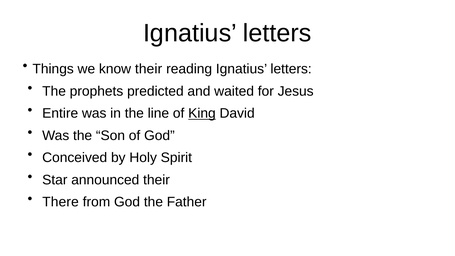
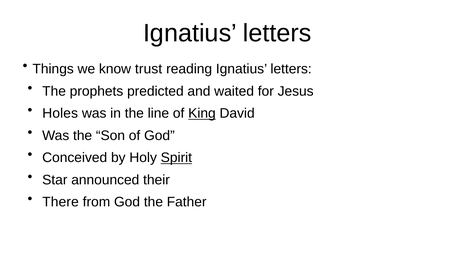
know their: their -> trust
Entire: Entire -> Holes
Spirit underline: none -> present
